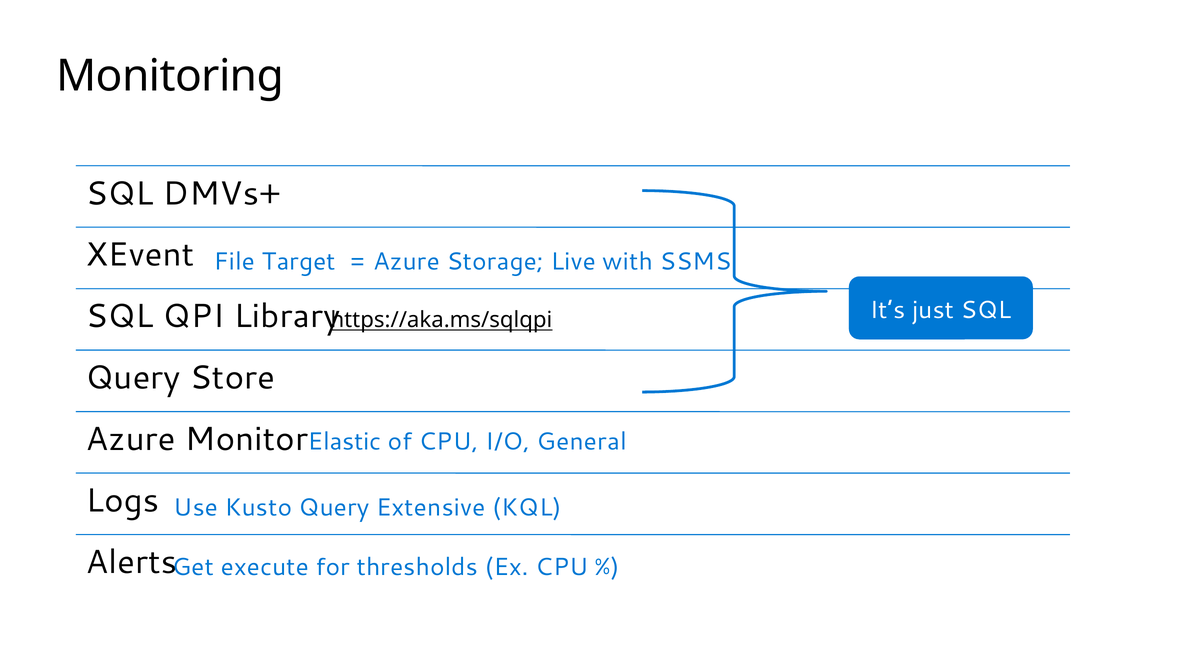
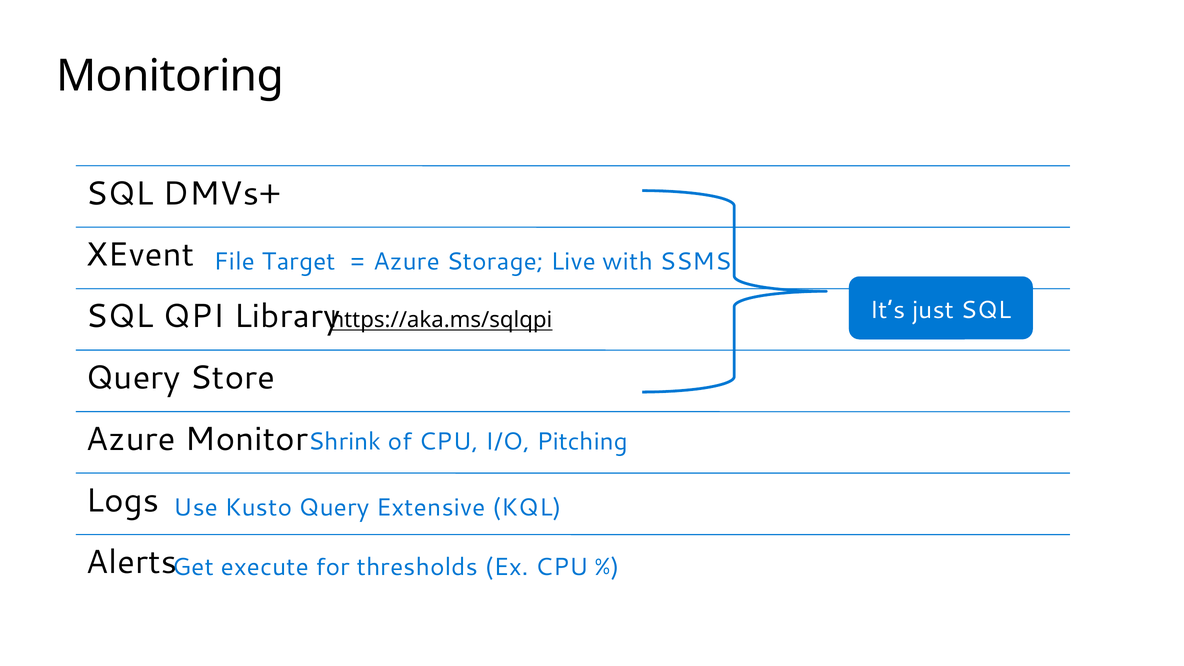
Elastic: Elastic -> Shrink
General: General -> Pitching
